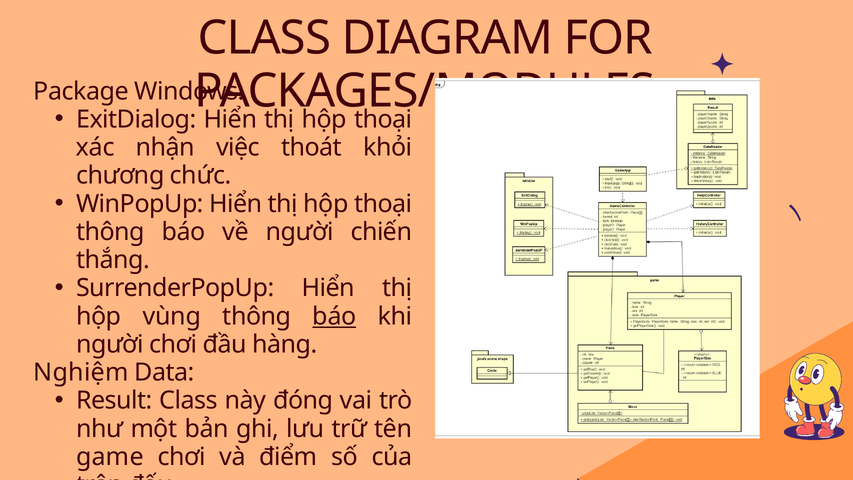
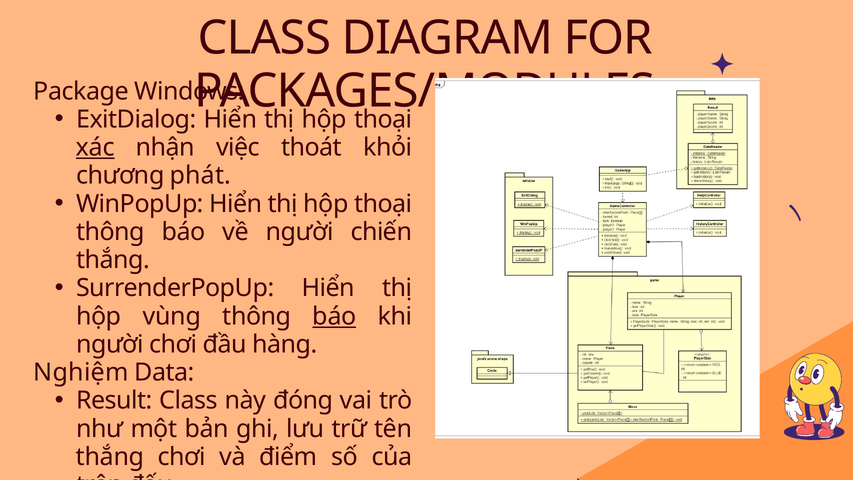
xác underline: none -> present
chương chức: chức -> phát
game at (110, 457): game -> thắng
